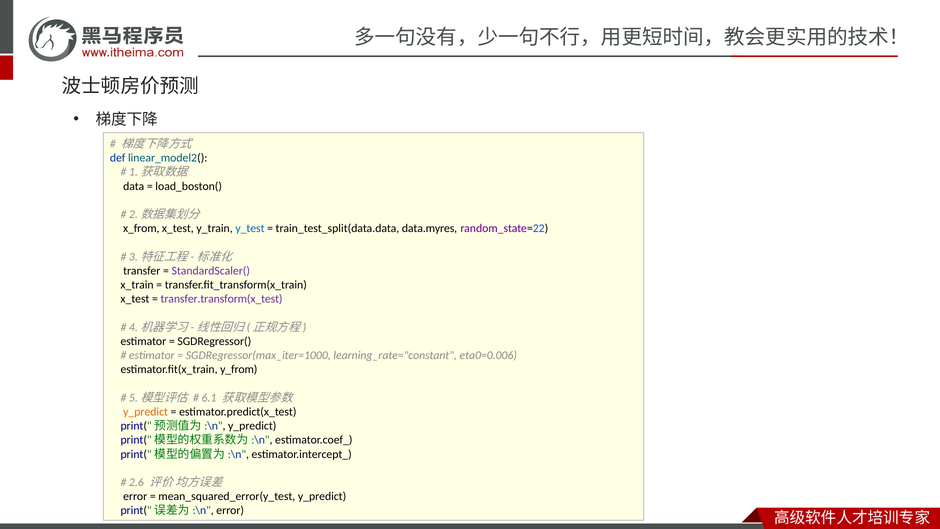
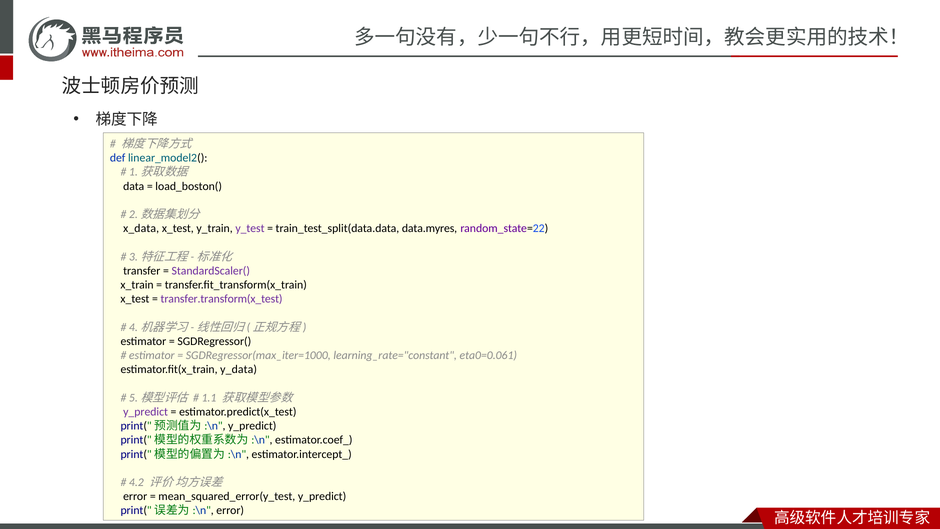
x_from: x_from -> x_data
y_test colour: blue -> purple
eta0=0.006: eta0=0.006 -> eta0=0.061
y_from: y_from -> y_data
6.1: 6.1 -> 1.1
y_predict at (146, 412) colour: orange -> purple
2.6: 2.6 -> 4.2
